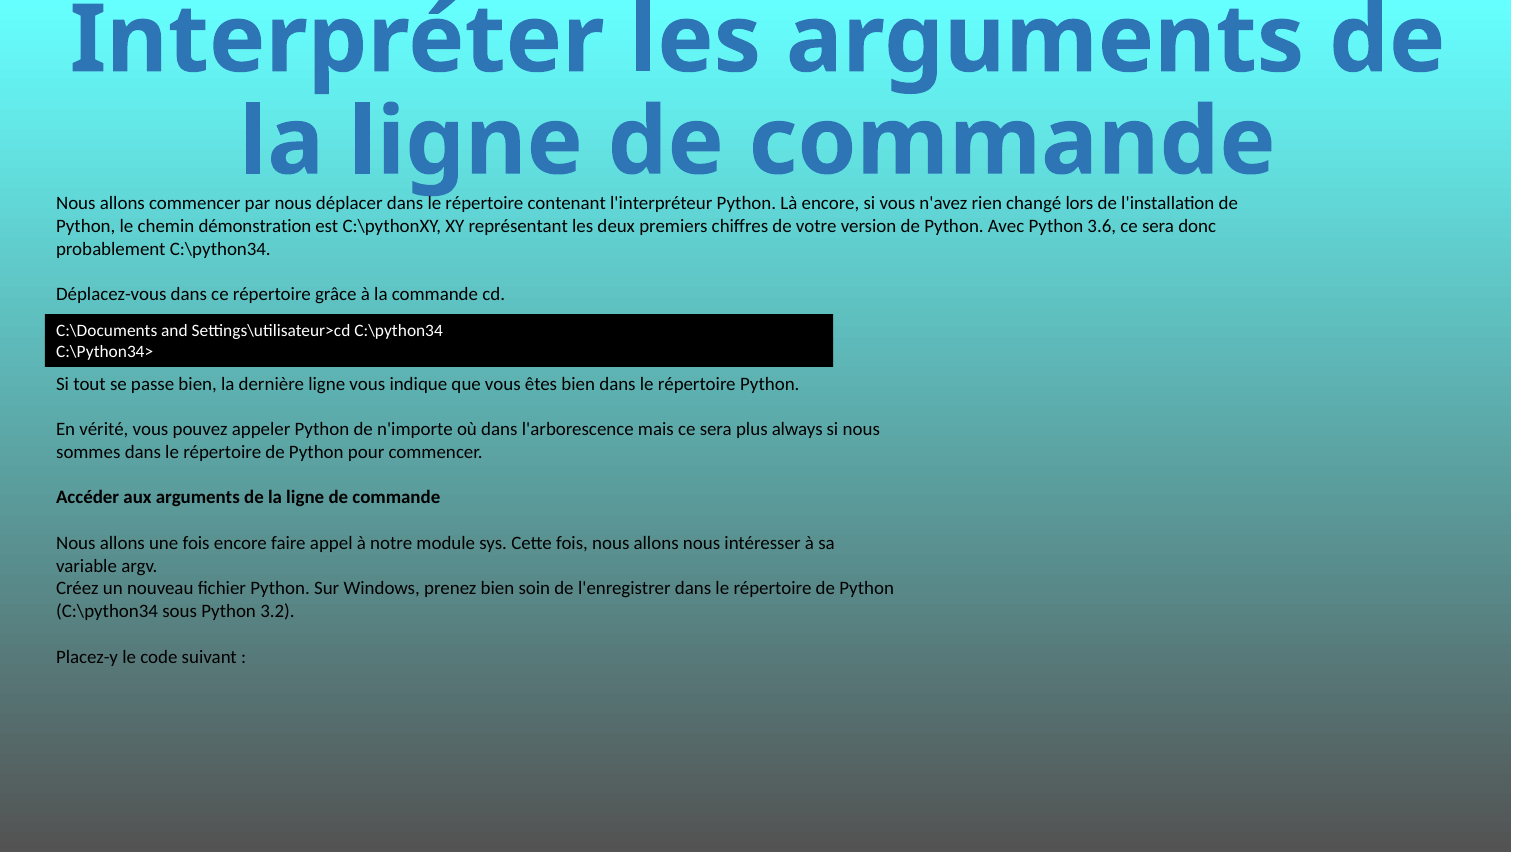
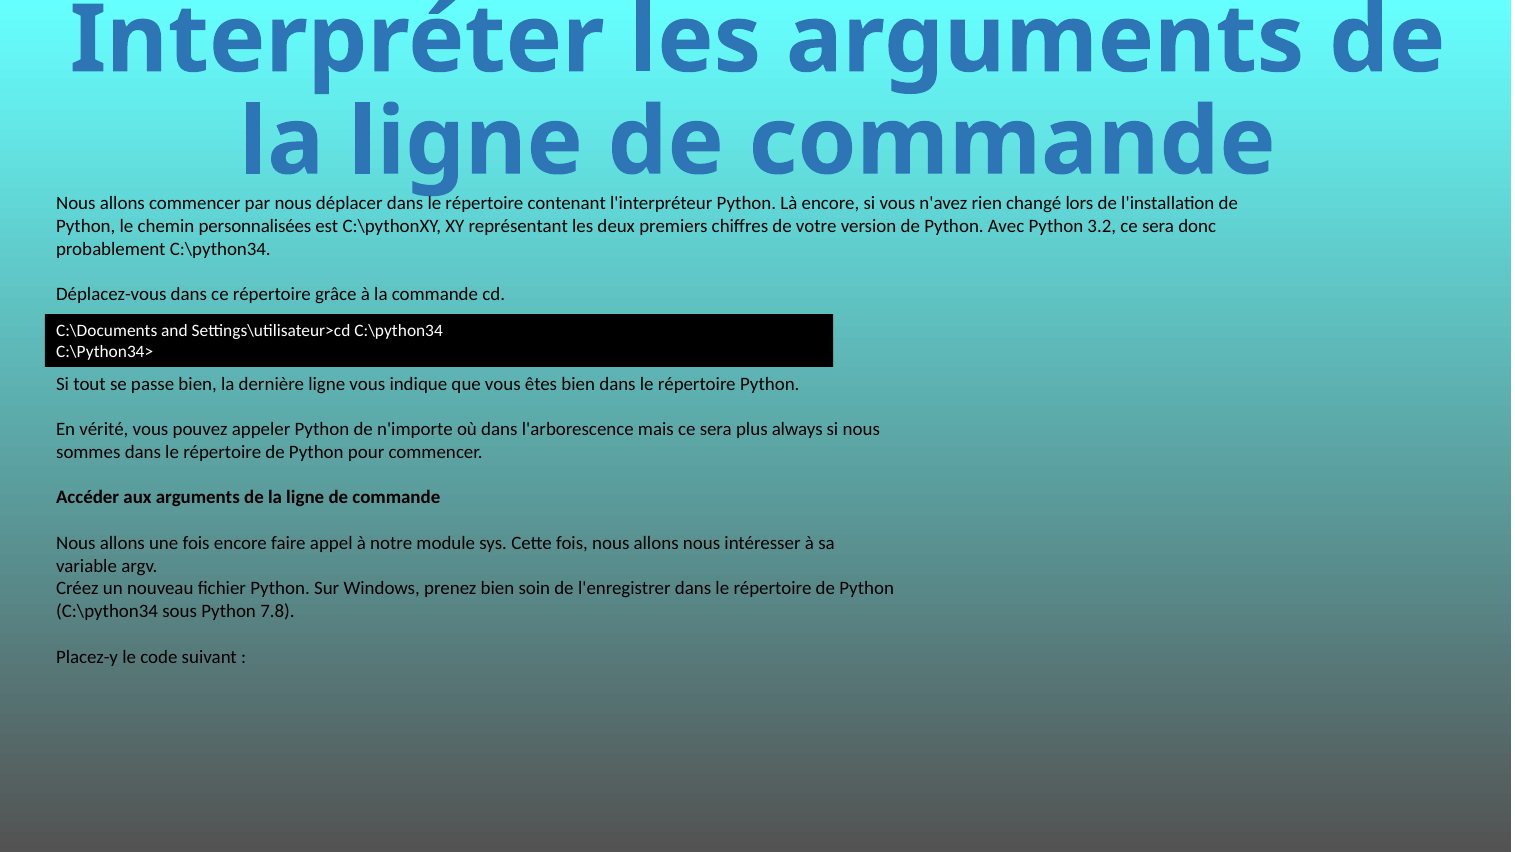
démonstration: démonstration -> personnalisées
3.6: 3.6 -> 3.2
3.2: 3.2 -> 7.8
